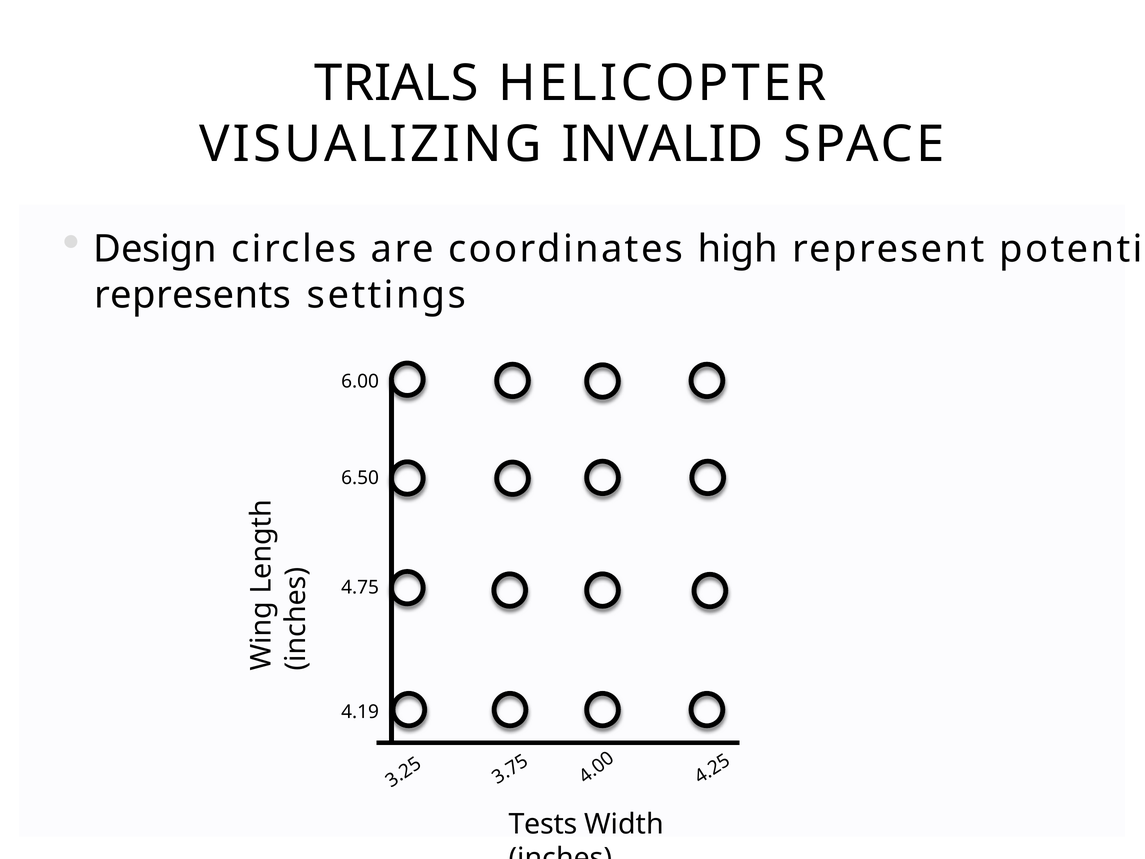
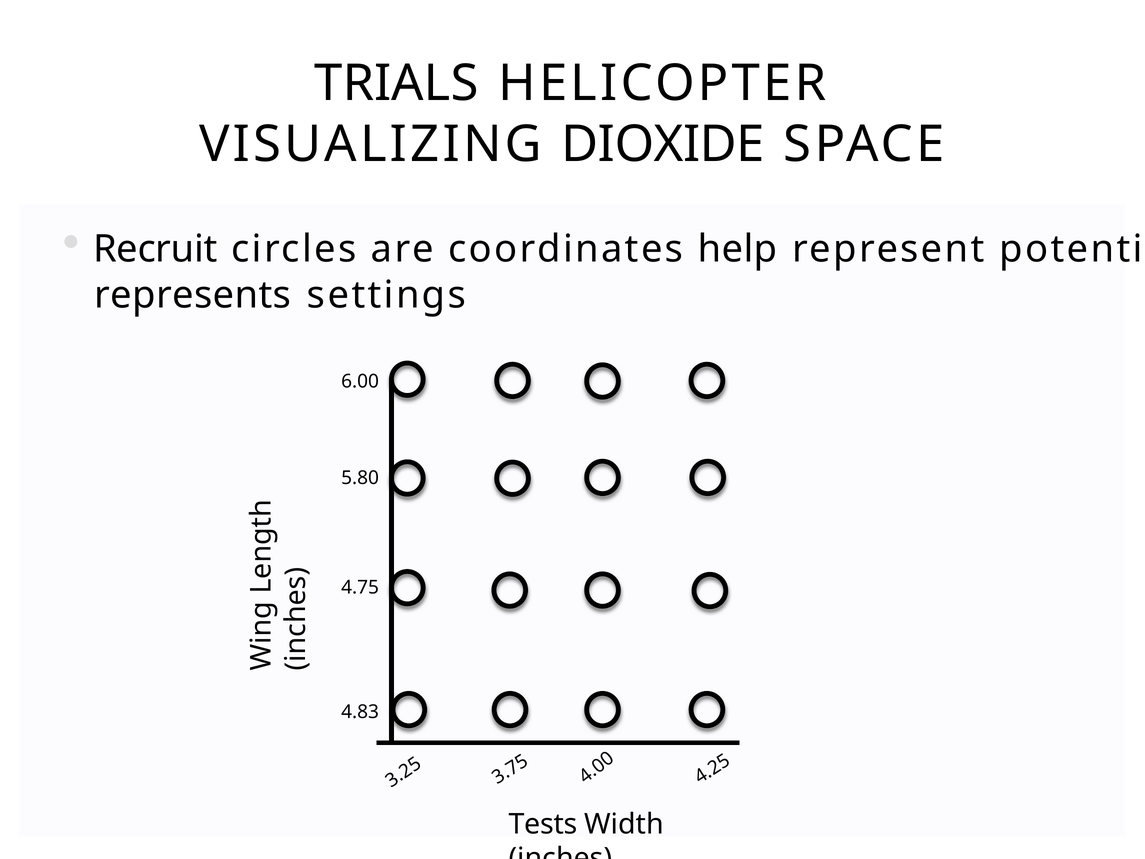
INVALID: INVALID -> DIOXIDE
Design: Design -> Recruit
high: high -> help
6.50: 6.50 -> 5.80
4.19: 4.19 -> 4.83
